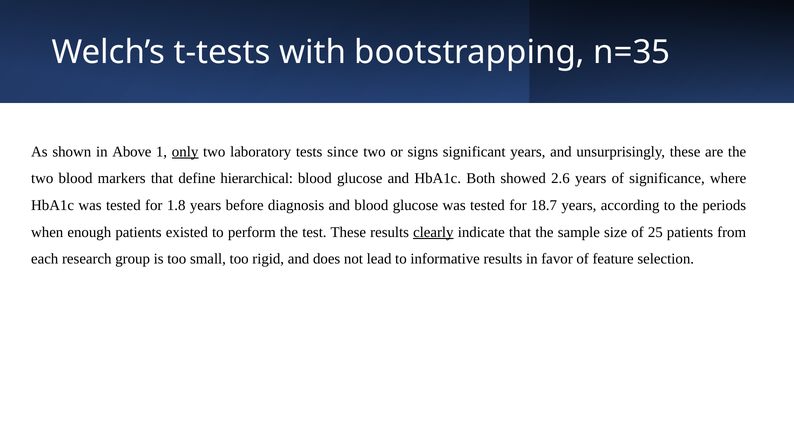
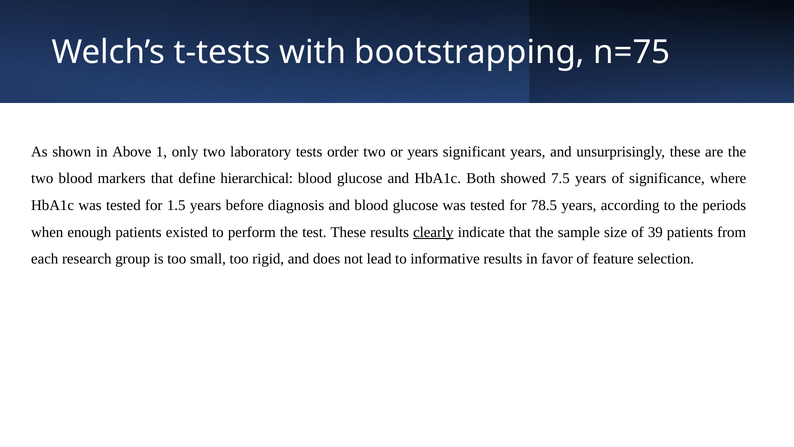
n=35: n=35 -> n=75
only underline: present -> none
since: since -> order
or signs: signs -> years
2.6: 2.6 -> 7.5
1.8: 1.8 -> 1.5
18.7: 18.7 -> 78.5
25: 25 -> 39
